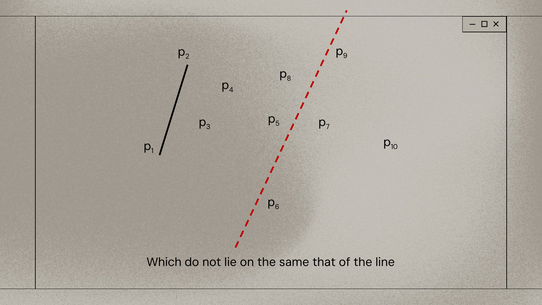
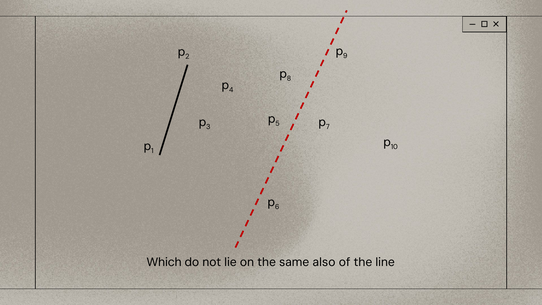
that: that -> also
